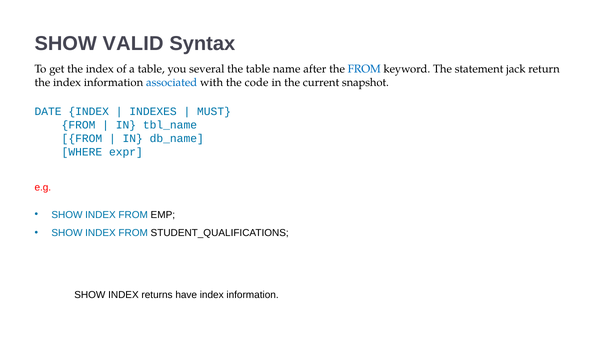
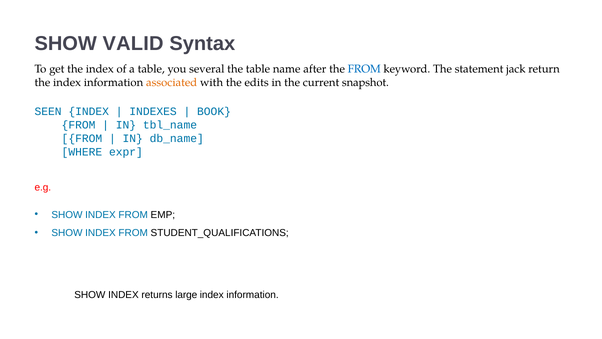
associated colour: blue -> orange
code: code -> edits
DATE: DATE -> SEEN
MUST: MUST -> BOOK
have: have -> large
